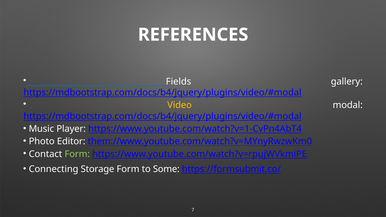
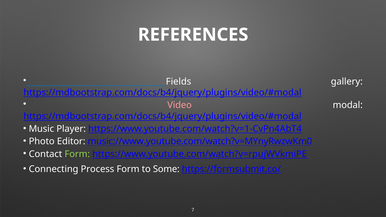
Video colour: yellow -> pink
them://www.youtube.com/watch?v=MYnyRwzwKm0: them://www.youtube.com/watch?v=MYnyRwzwKm0 -> music://www.youtube.com/watch?v=MYnyRwzwKm0
Storage: Storage -> Process
